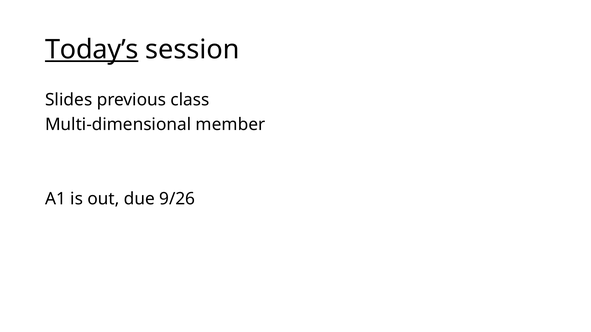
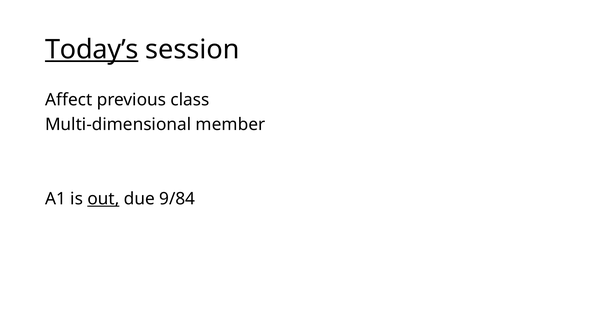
Slides: Slides -> Affect
out underline: none -> present
9/26: 9/26 -> 9/84
